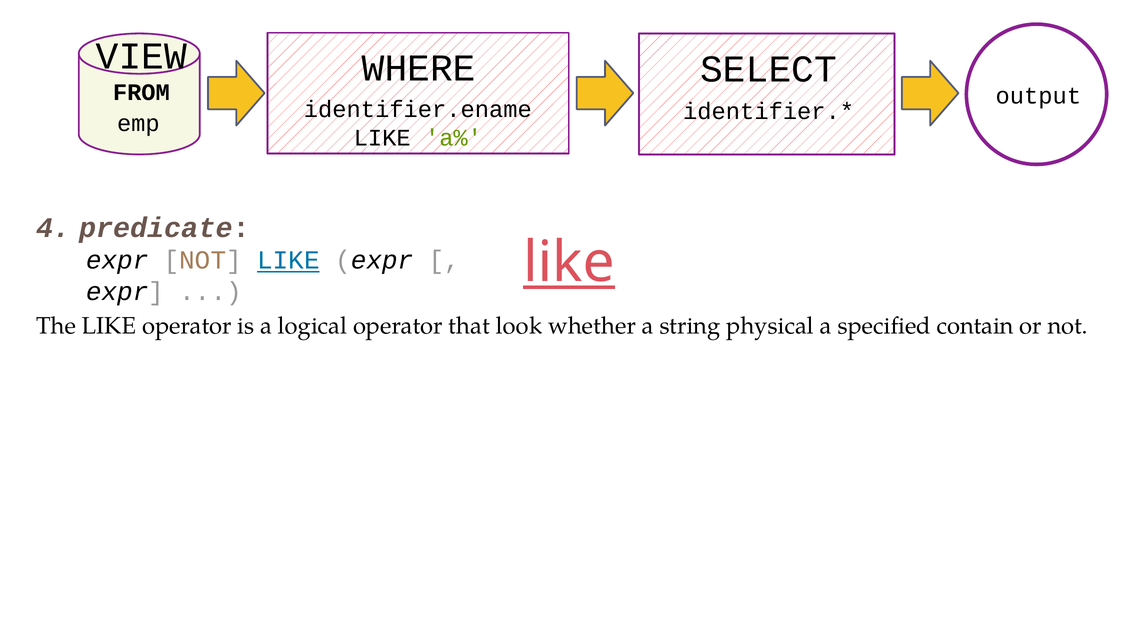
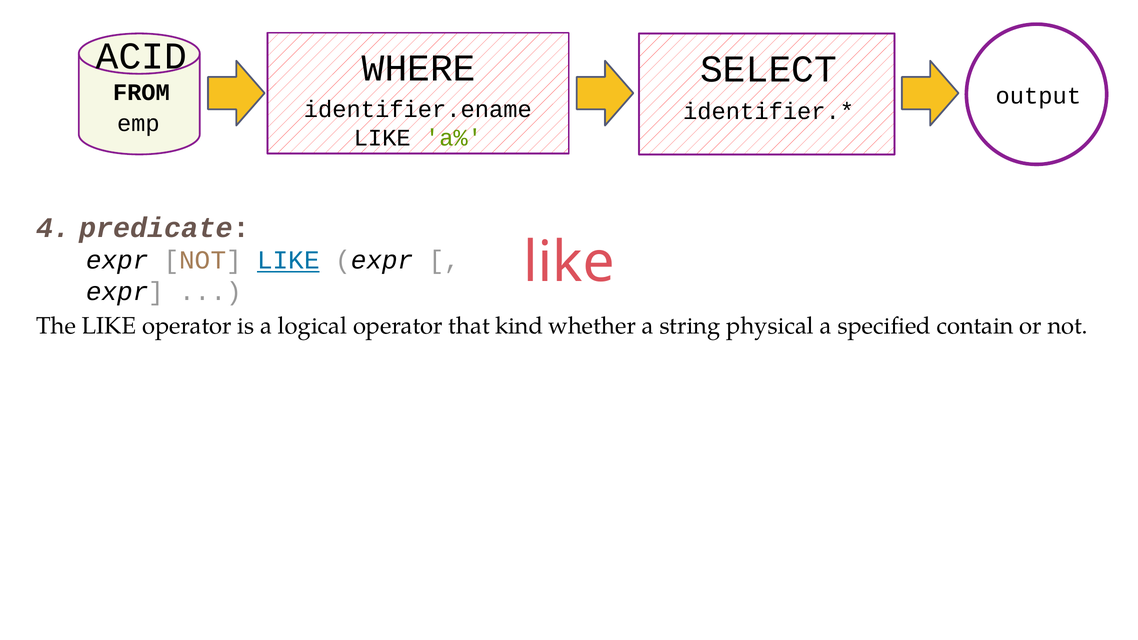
VIEW: VIEW -> ACID
like at (569, 263) underline: present -> none
look: look -> kind
